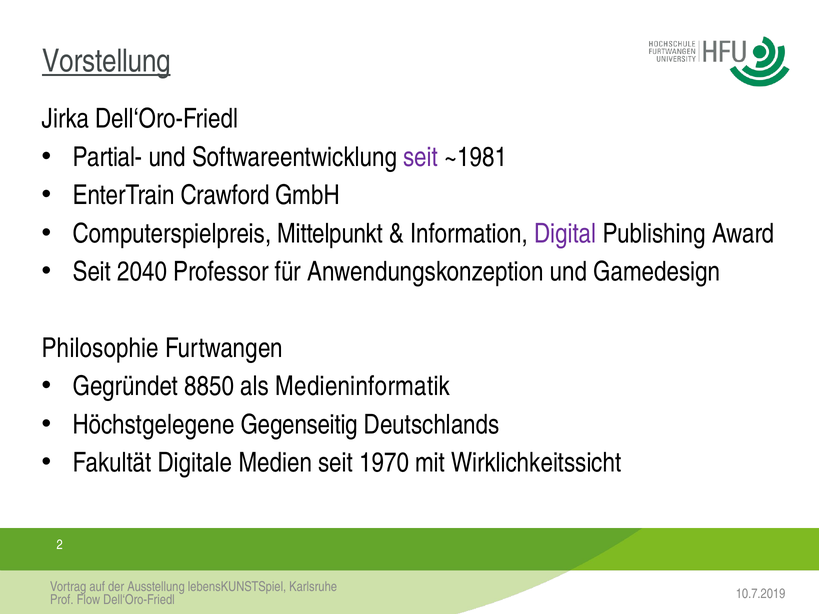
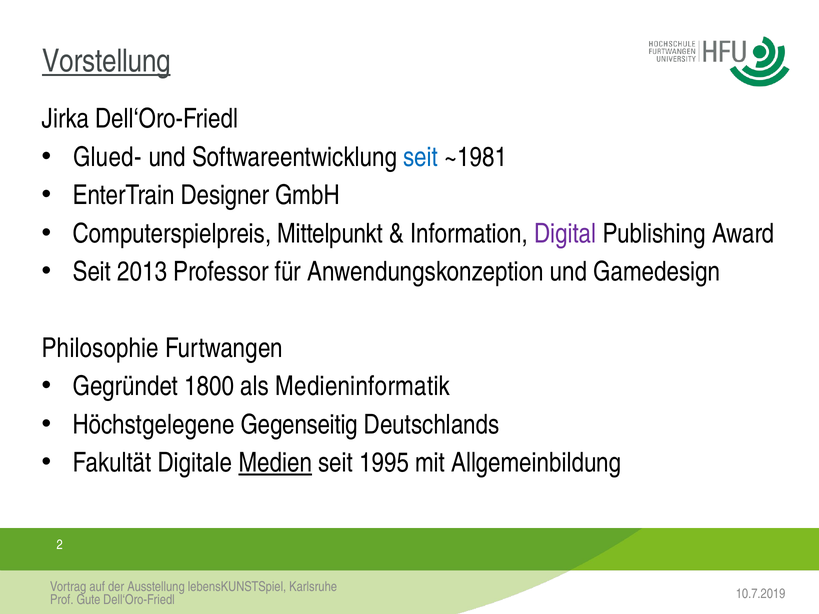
Partial-: Partial- -> Glued-
seit at (421, 157) colour: purple -> blue
Crawford: Crawford -> Designer
2040: 2040 -> 2013
8850: 8850 -> 1800
Medien underline: none -> present
1970: 1970 -> 1995
Wirklichkeitssicht: Wirklichkeitssicht -> Allgemeinbildung
Flow: Flow -> Gute
